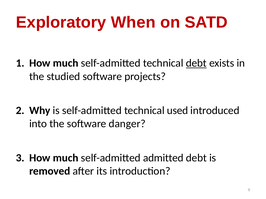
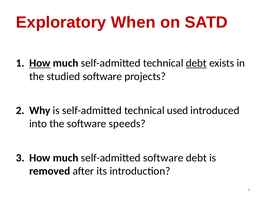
How at (40, 63) underline: none -> present
danger: danger -> speeds
self-admitted admitted: admitted -> software
